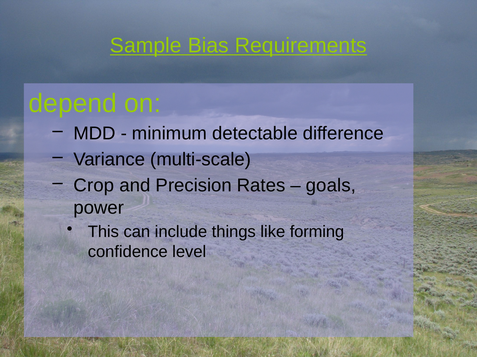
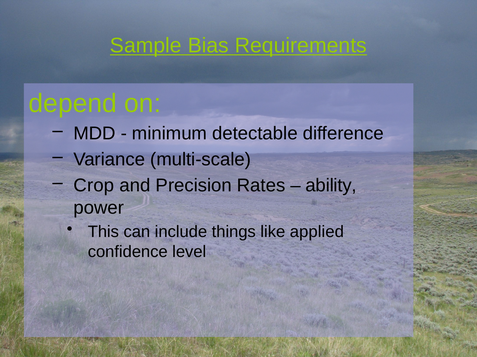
goals: goals -> ability
forming: forming -> applied
